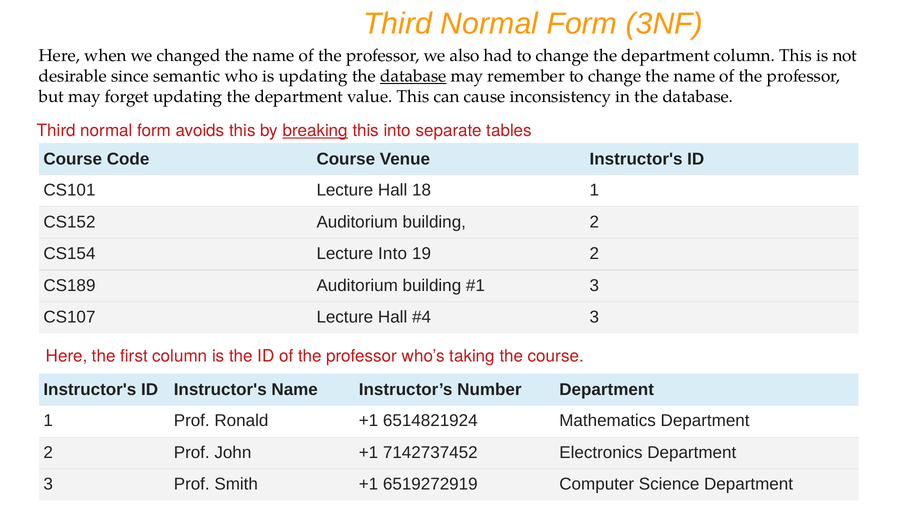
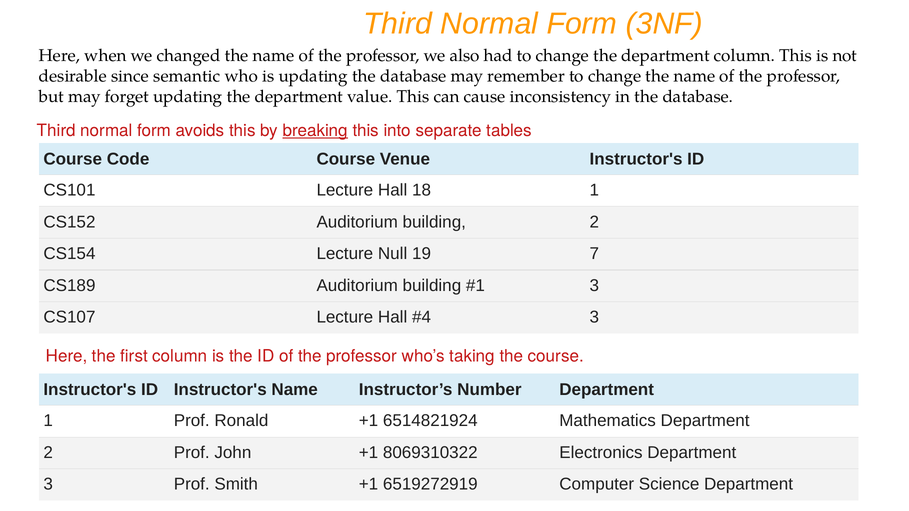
database at (413, 76) underline: present -> none
Lecture Into: Into -> Null
19 2: 2 -> 7
7142737452: 7142737452 -> 8069310322
